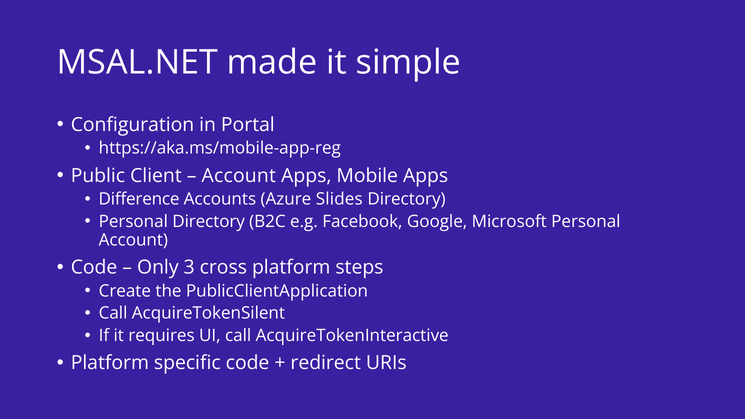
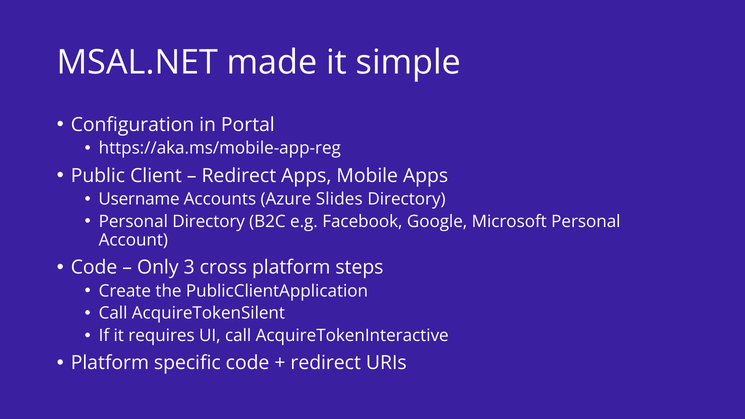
Account at (239, 176): Account -> Redirect
Difference: Difference -> Username
